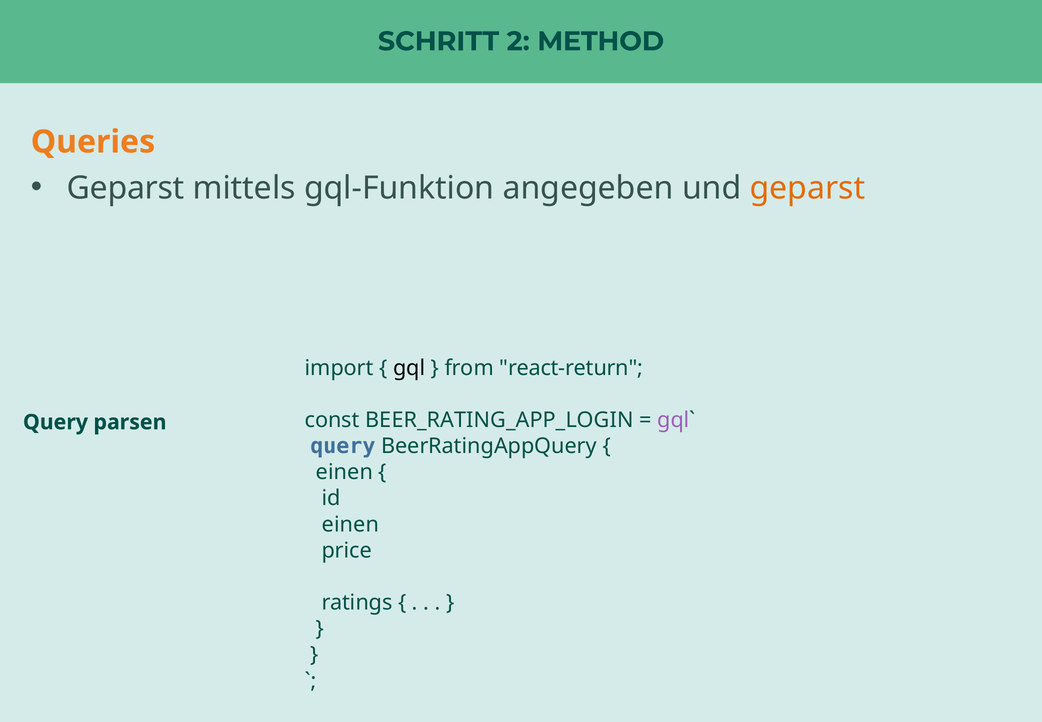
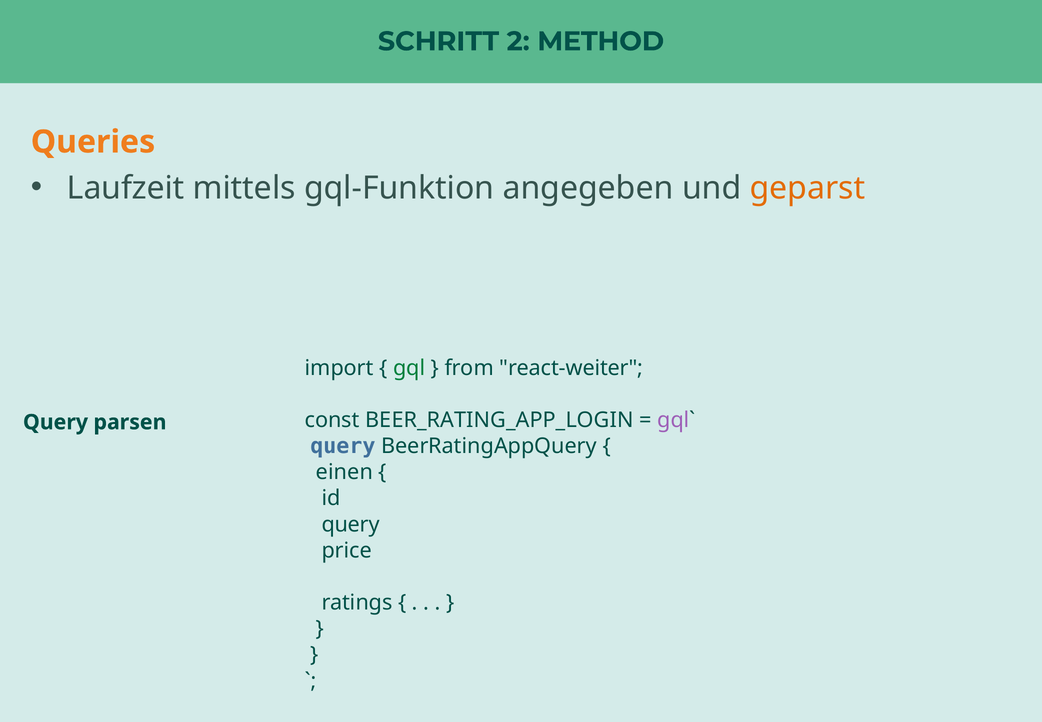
Geparst at (126, 188): Geparst -> Laufzeit
gql colour: black -> green
react-return: react-return -> react-weiter
einen at (350, 524): einen -> query
